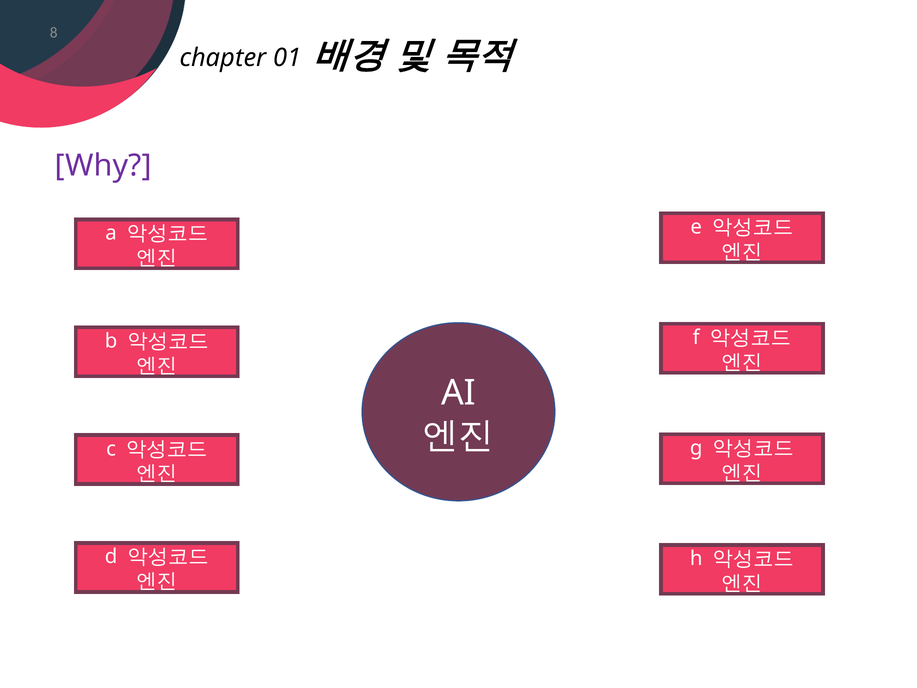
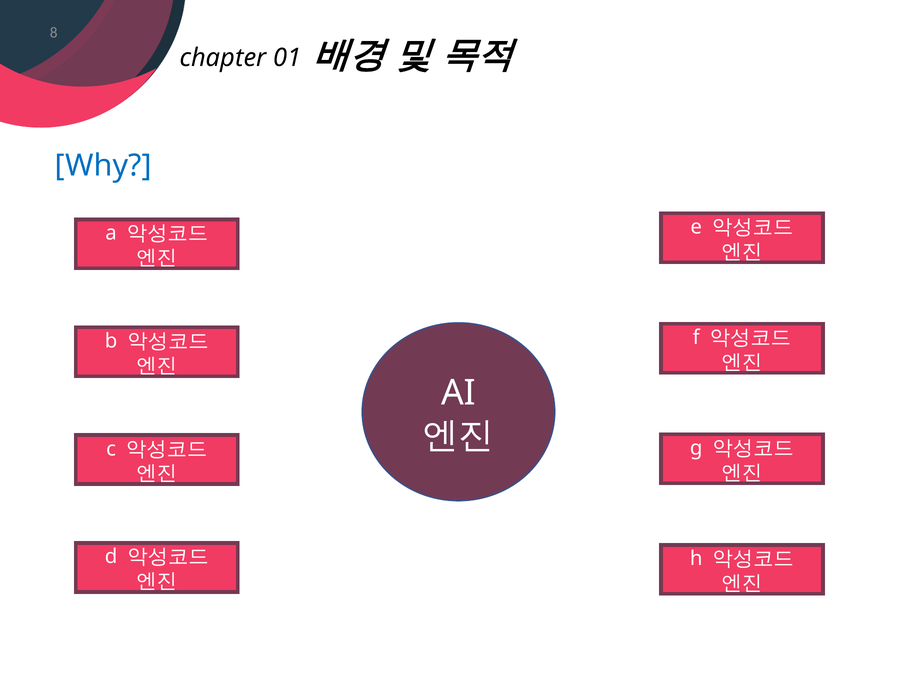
Why colour: purple -> blue
